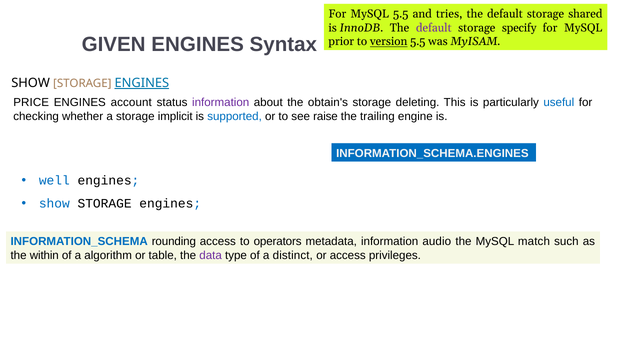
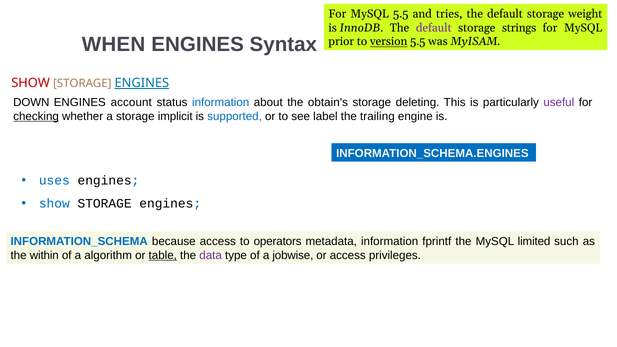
shared: shared -> weight
specify: specify -> strings
GIVEN: GIVEN -> WHEN
SHOW at (31, 83) colour: black -> red
PRICE: PRICE -> DOWN
information at (221, 103) colour: purple -> blue
useful colour: blue -> purple
checking underline: none -> present
raise: raise -> label
well: well -> uses
rounding: rounding -> because
audio: audio -> fprintf
match: match -> limited
table underline: none -> present
distinct: distinct -> jobwise
